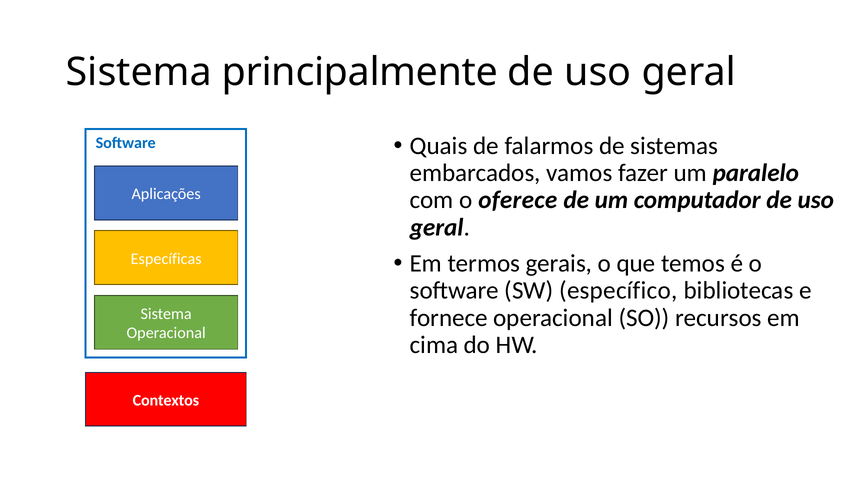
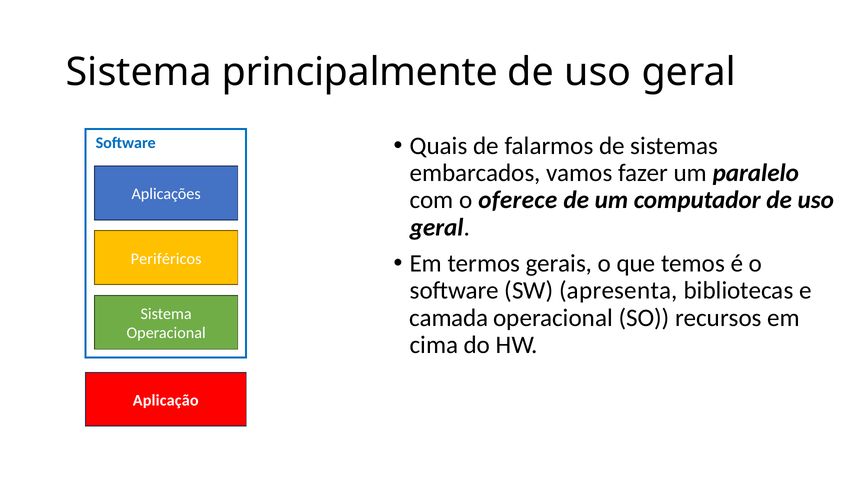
Específicas: Específicas -> Periféricos
específico: específico -> apresenta
fornece: fornece -> camada
Contextos: Contextos -> Aplicação
